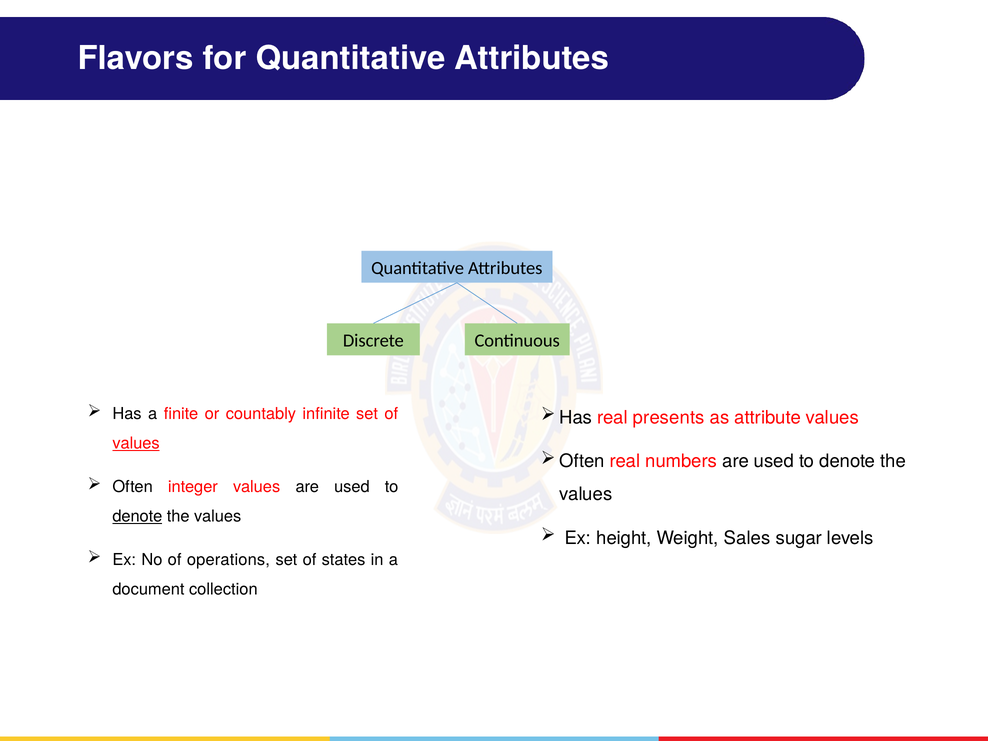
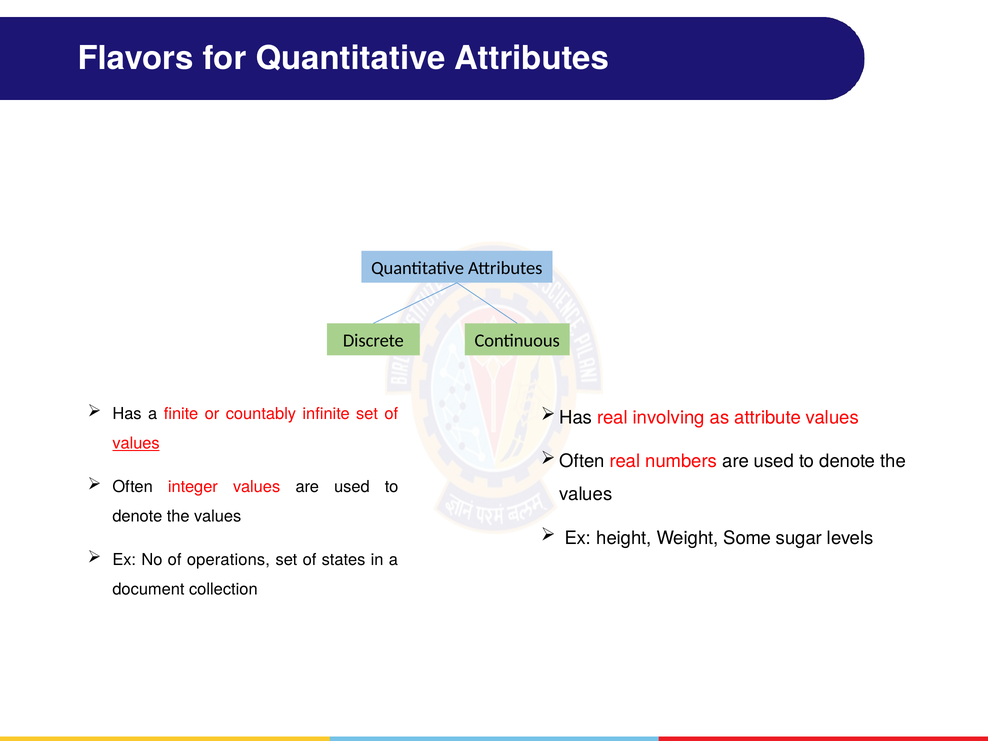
presents: presents -> involving
denote at (137, 516) underline: present -> none
Sales: Sales -> Some
